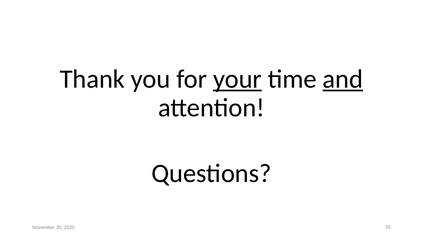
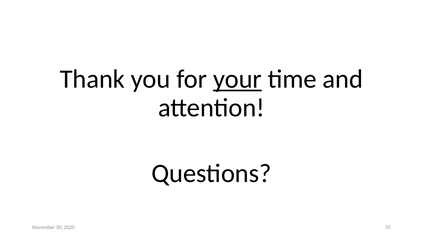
and underline: present -> none
